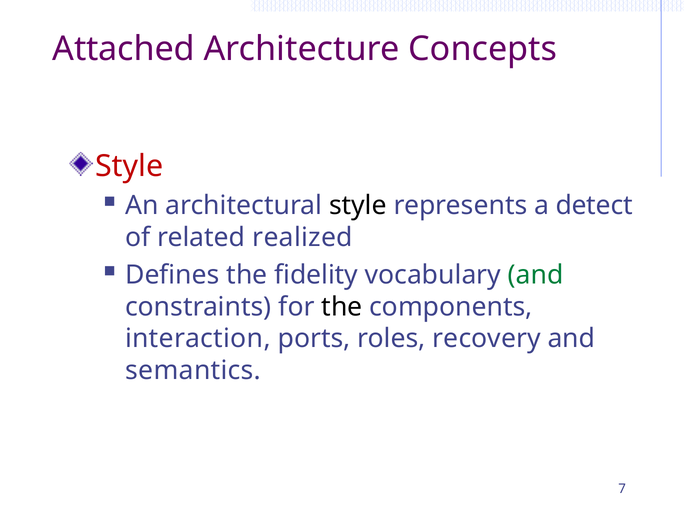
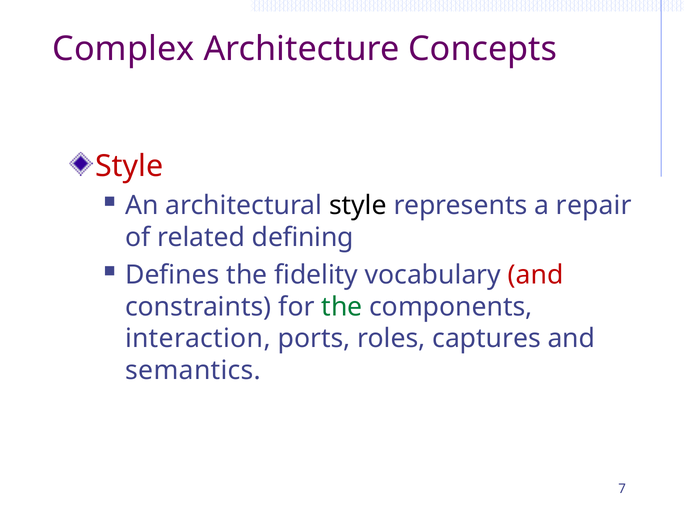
Attached: Attached -> Complex
detect: detect -> repair
realized: realized -> defining
and at (536, 275) colour: green -> red
the at (342, 307) colour: black -> green
recovery: recovery -> captures
